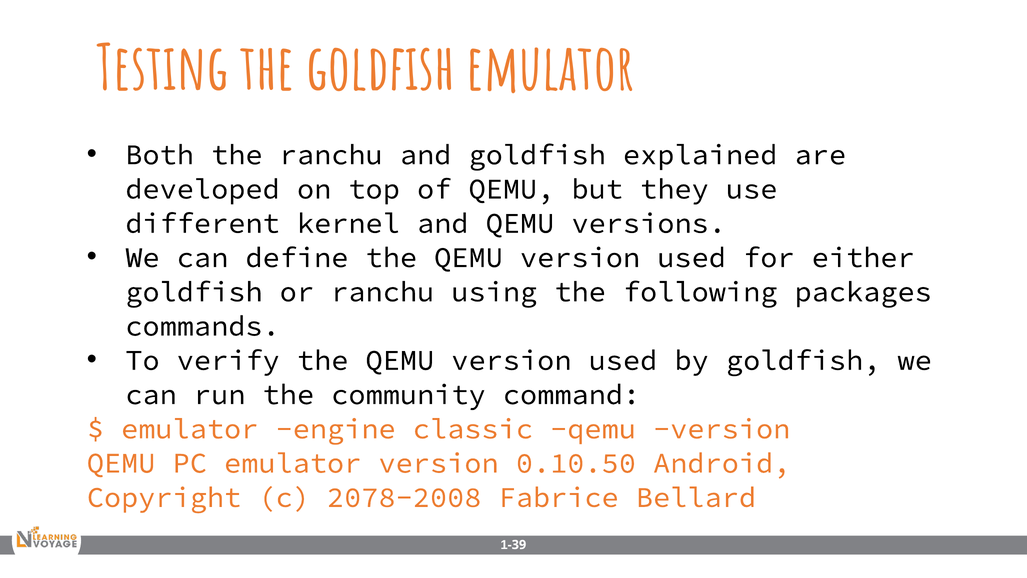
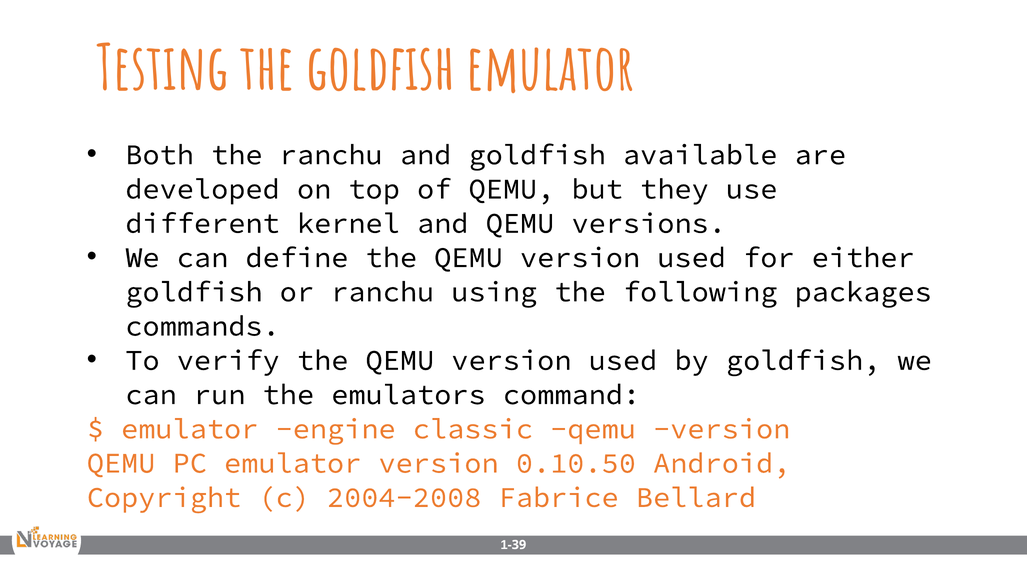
explained: explained -> available
community: community -> emulators
2078-2008: 2078-2008 -> 2004-2008
